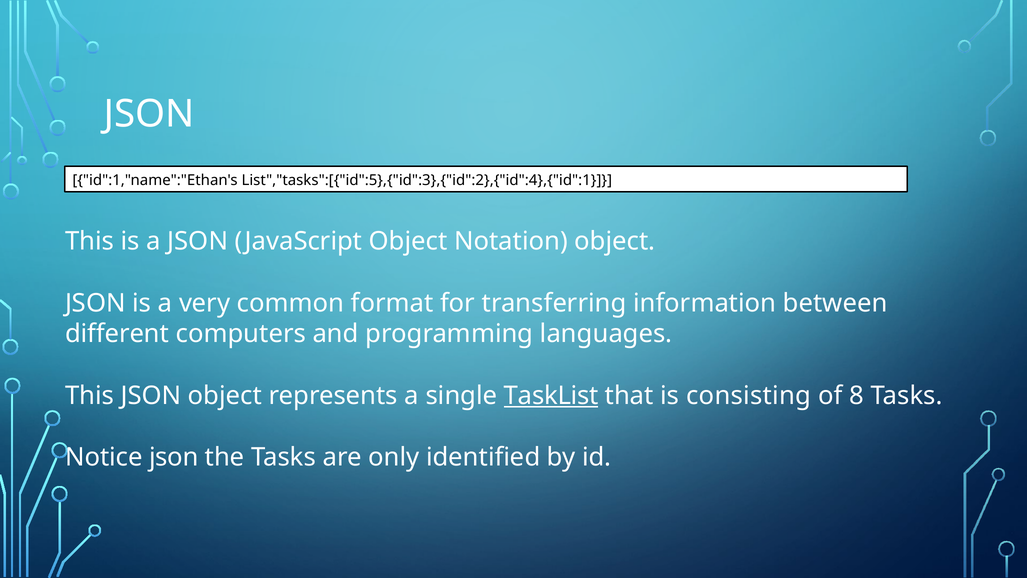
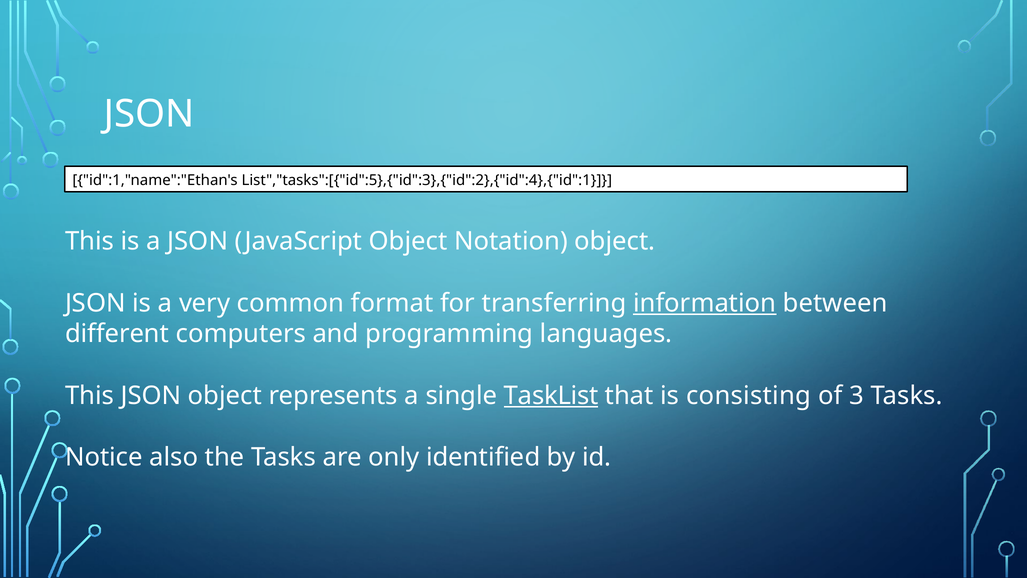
information underline: none -> present
8: 8 -> 3
Notice json: json -> also
